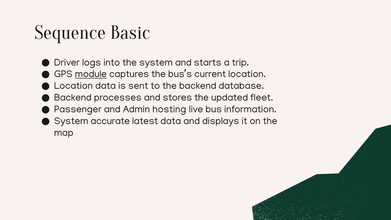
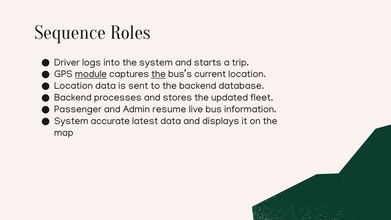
Basic: Basic -> Roles
the at (159, 74) underline: none -> present
hosting: hosting -> resume
